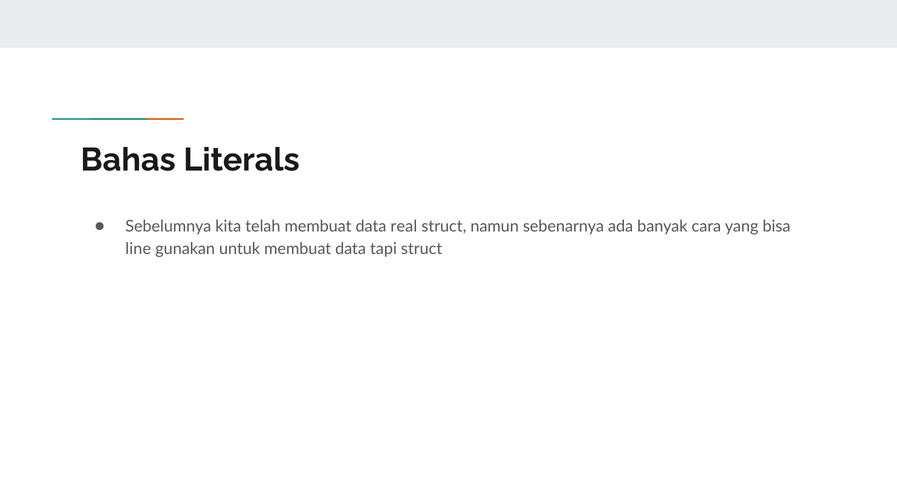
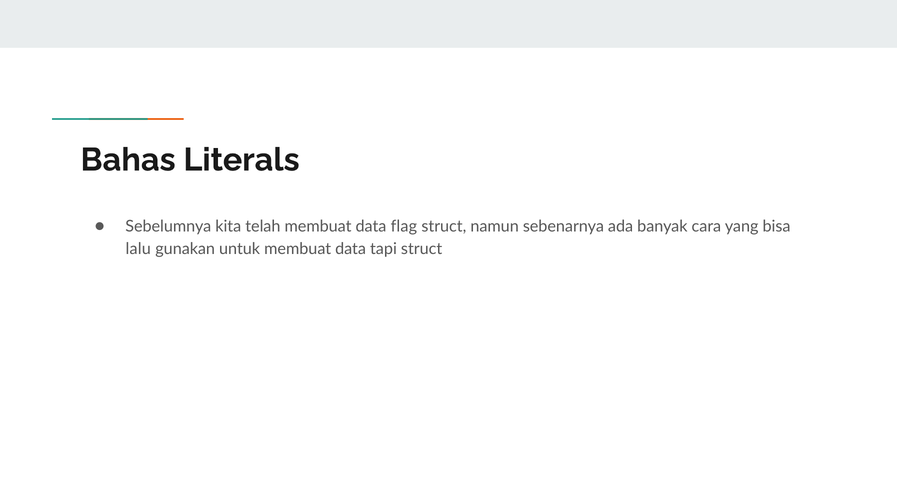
real: real -> flag
line: line -> lalu
